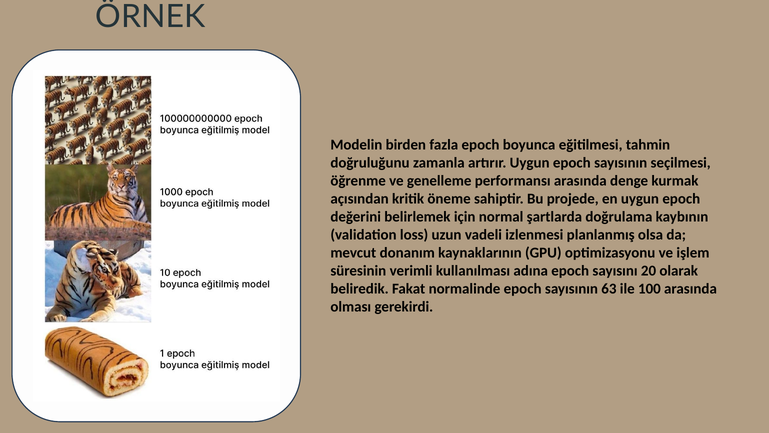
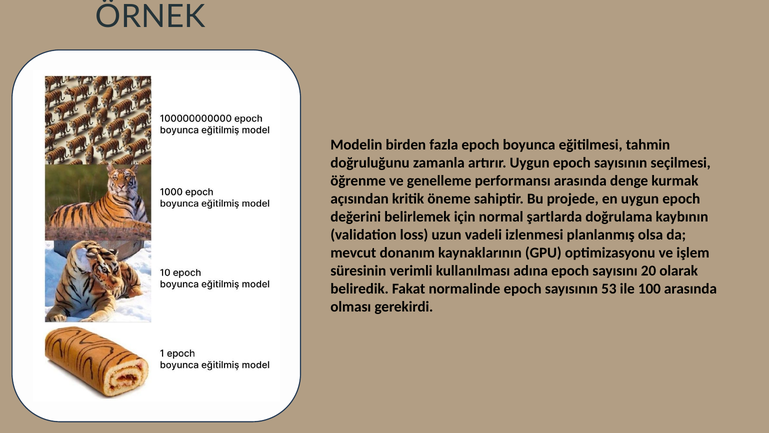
63: 63 -> 53
